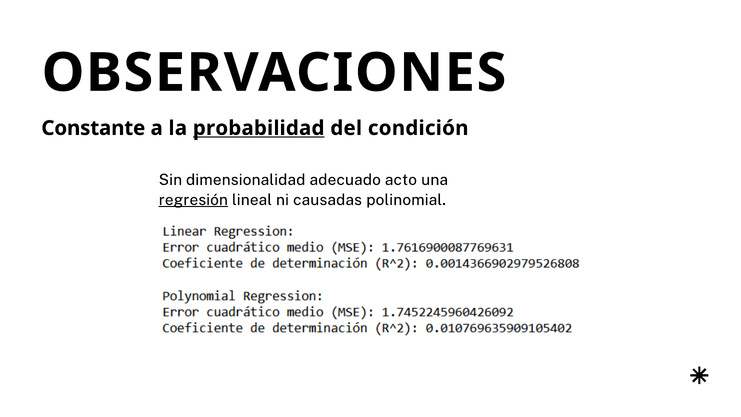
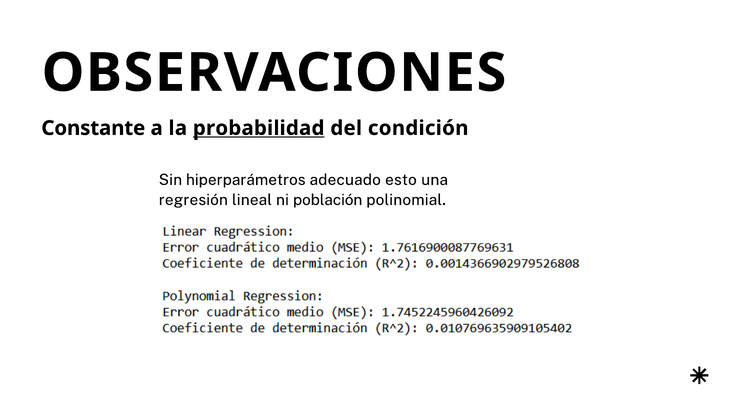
dimensionalidad: dimensionalidad -> hiperparámetros
acto: acto -> esto
regresión underline: present -> none
causadas: causadas -> población
